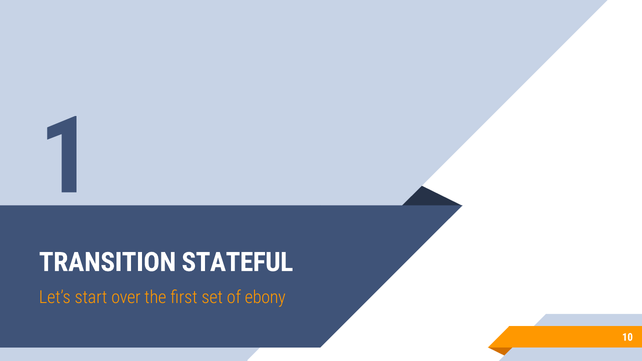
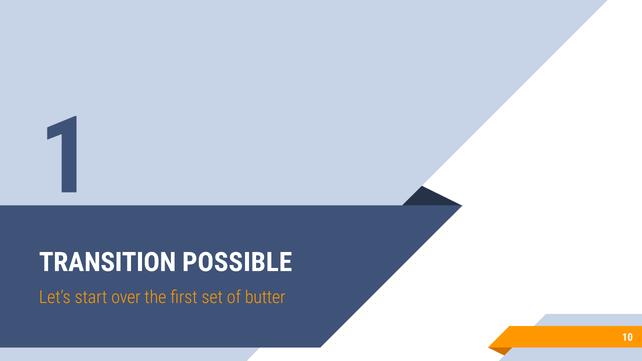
STATEFUL: STATEFUL -> POSSIBLE
ebony: ebony -> butter
